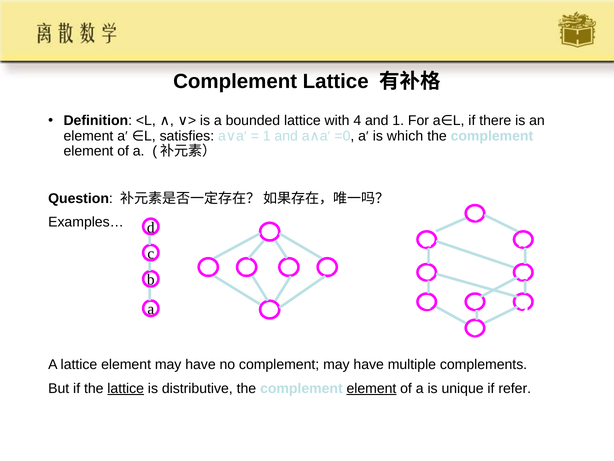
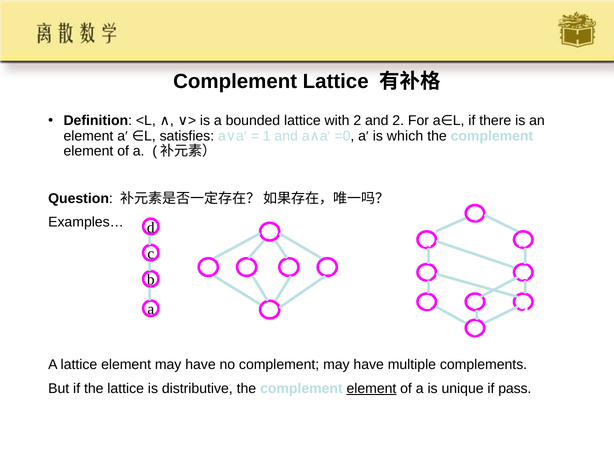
with 4: 4 -> 2
and 1: 1 -> 2
lattice at (126, 388) underline: present -> none
refer: refer -> pass
